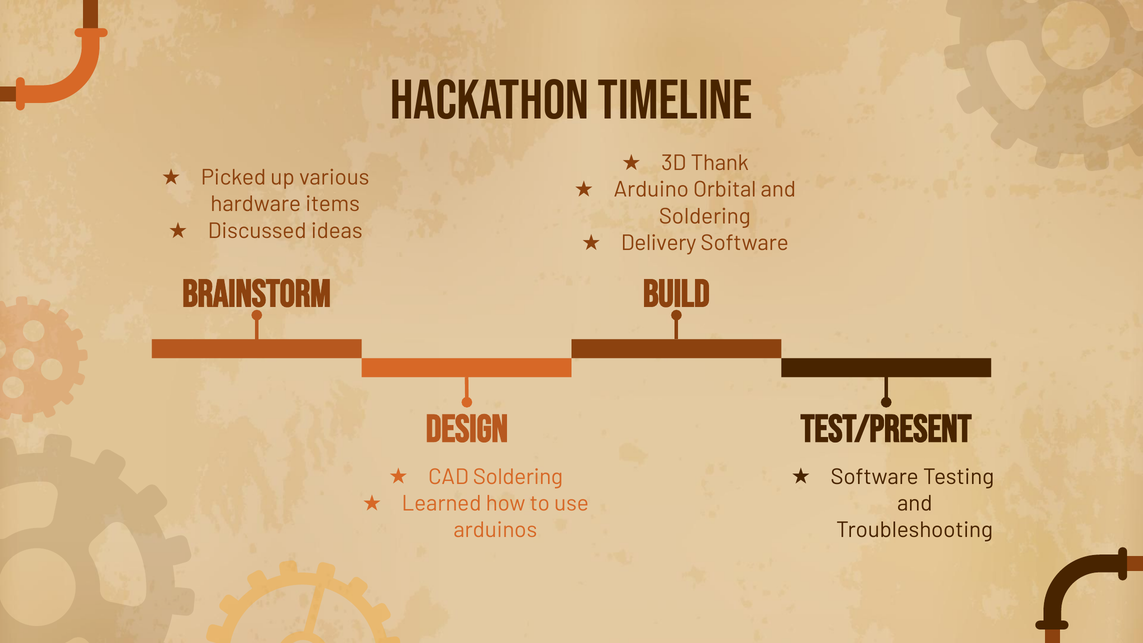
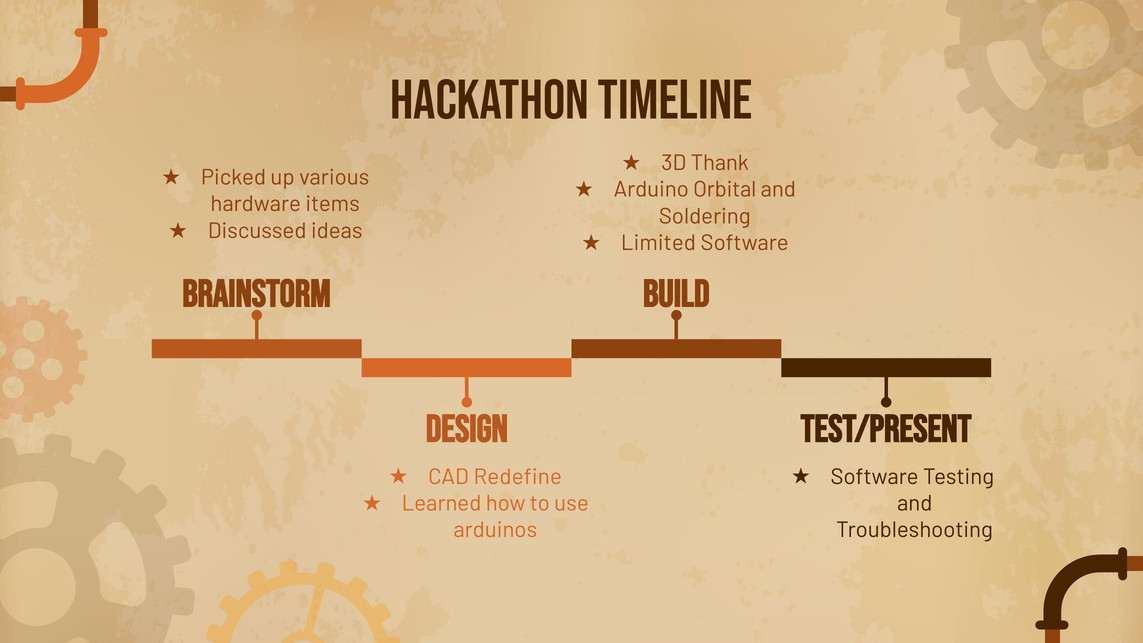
Delivery: Delivery -> Limited
CAD Soldering: Soldering -> Redefine
